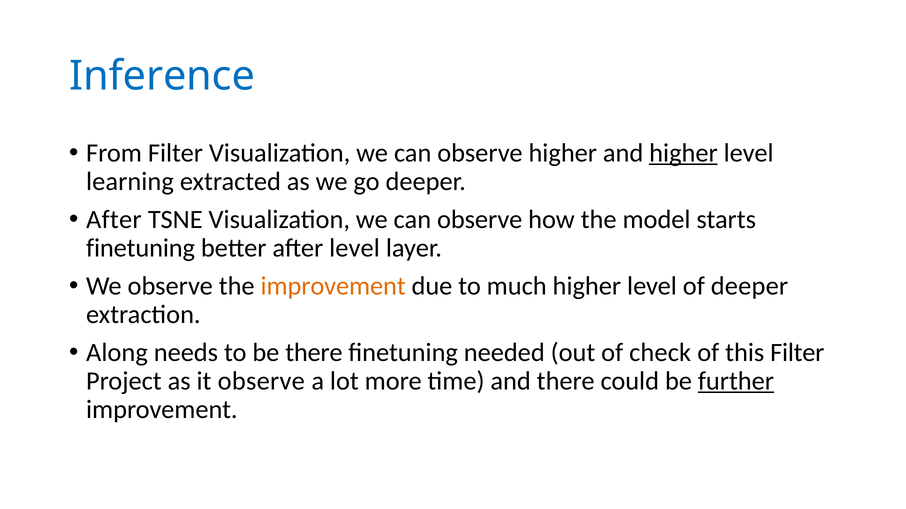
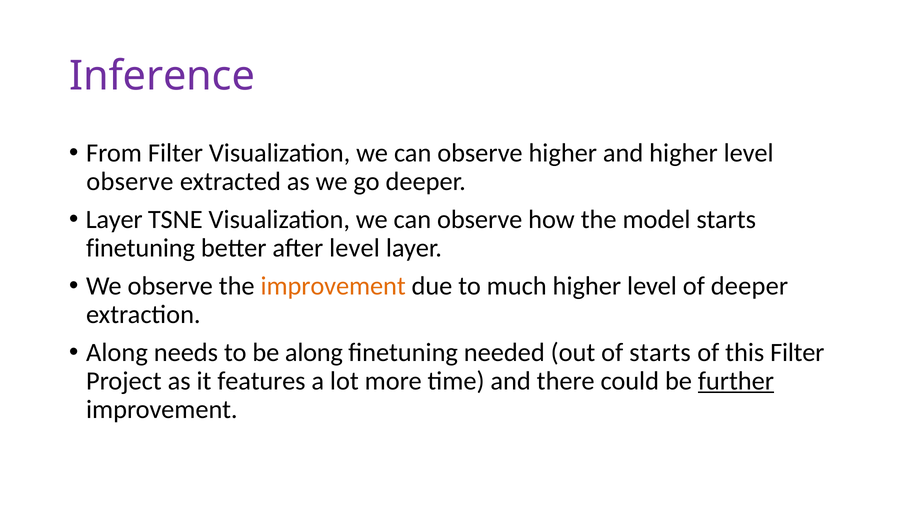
Inference colour: blue -> purple
higher at (683, 153) underline: present -> none
learning at (130, 182): learning -> observe
After at (114, 220): After -> Layer
be there: there -> along
of check: check -> starts
it observe: observe -> features
